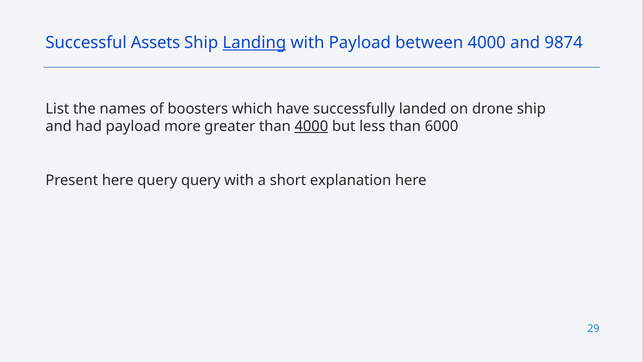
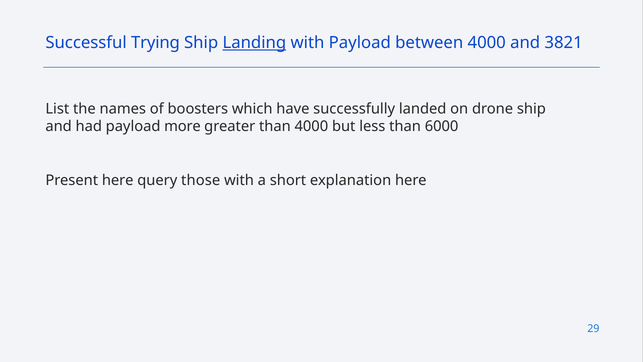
Assets: Assets -> Trying
9874: 9874 -> 3821
4000 at (311, 126) underline: present -> none
query query: query -> those
